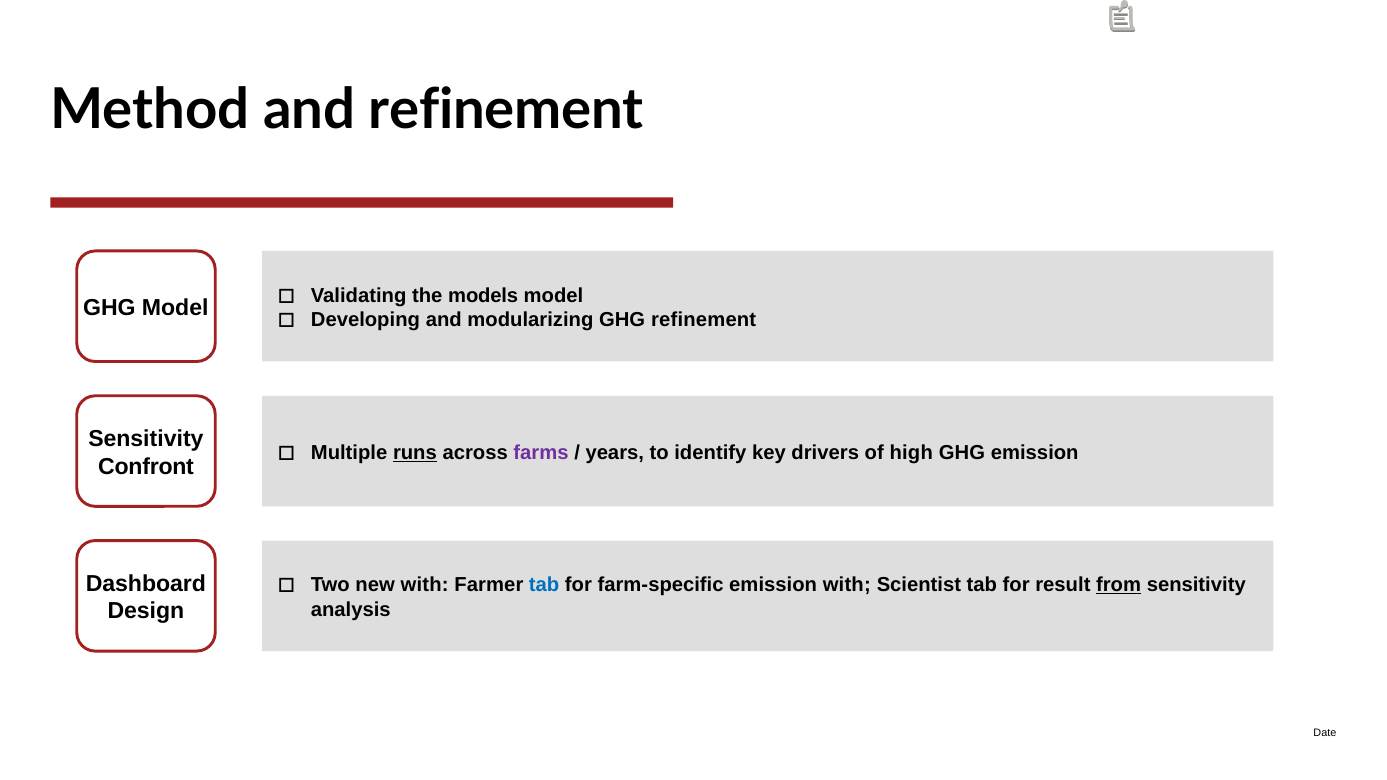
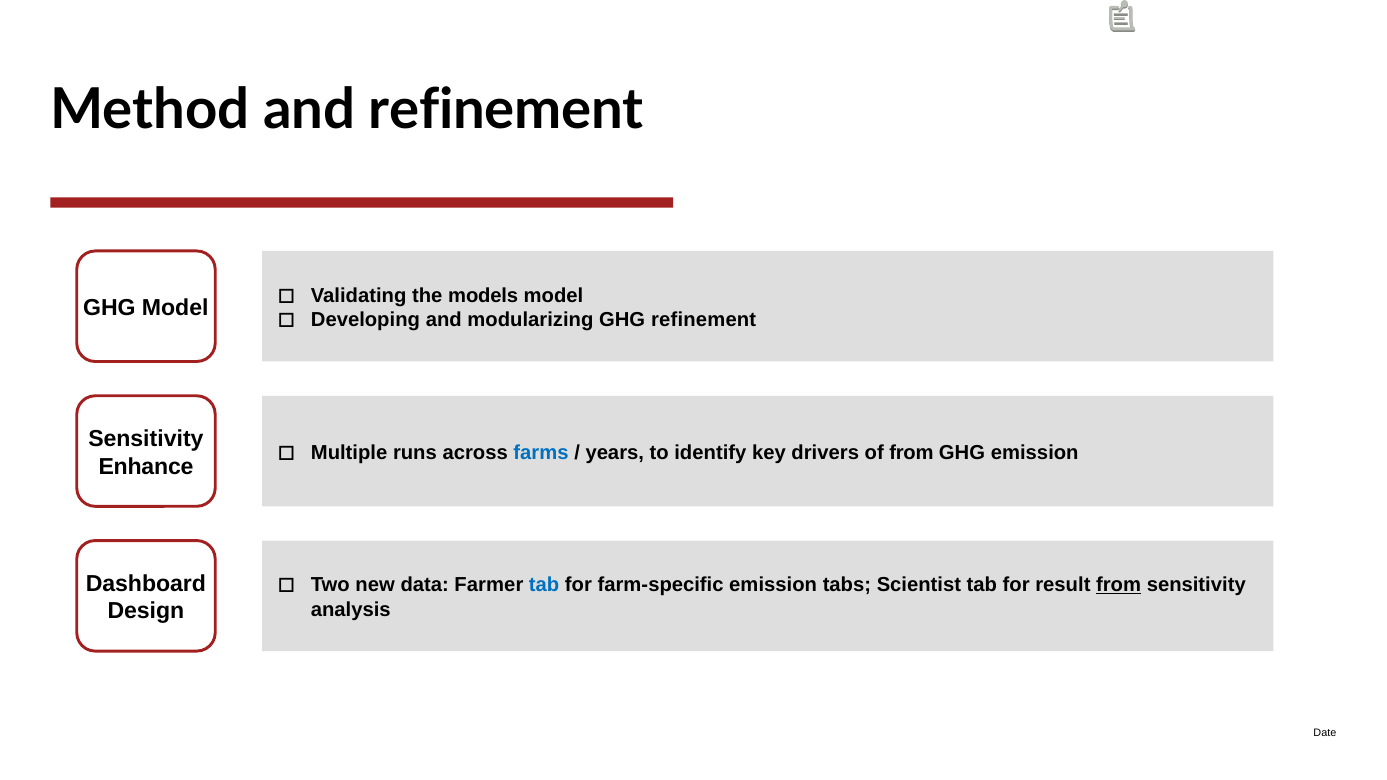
runs underline: present -> none
farms colour: purple -> blue
of high: high -> from
Confront: Confront -> Enhance
new with: with -> data
emission with: with -> tabs
